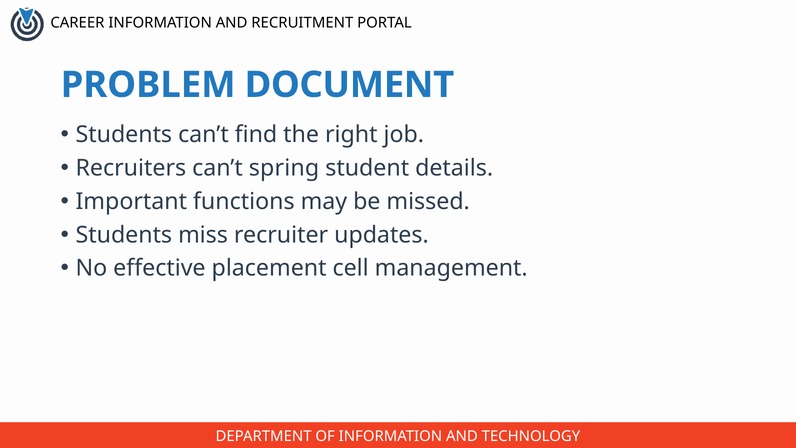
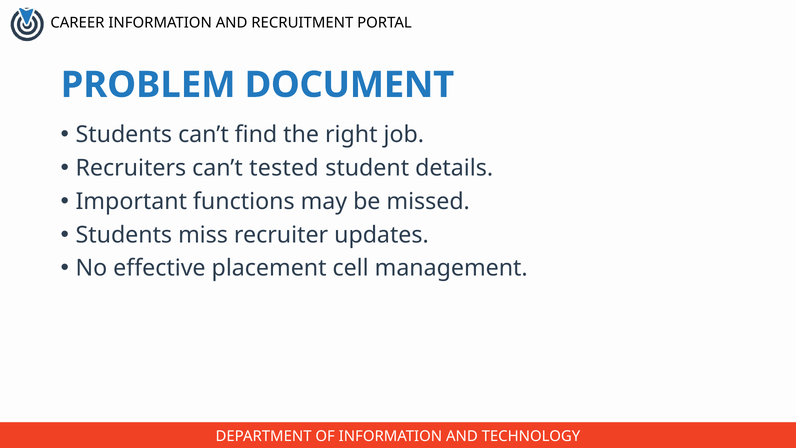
spring: spring -> tested
